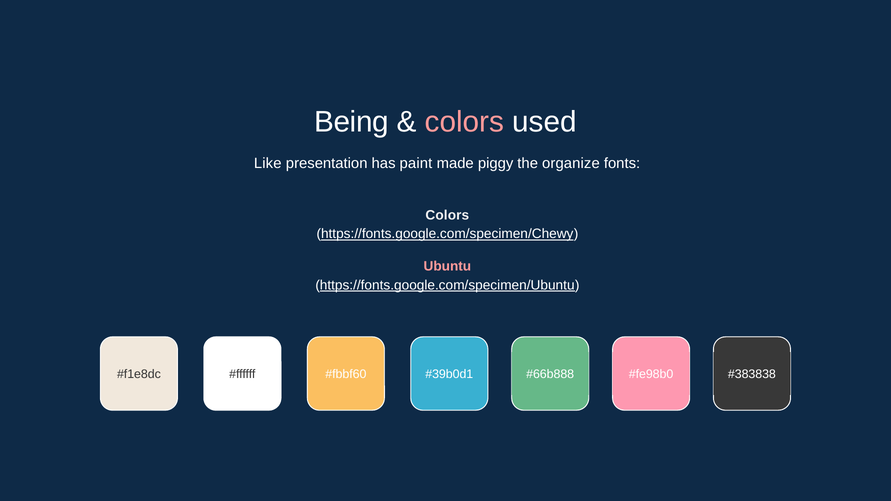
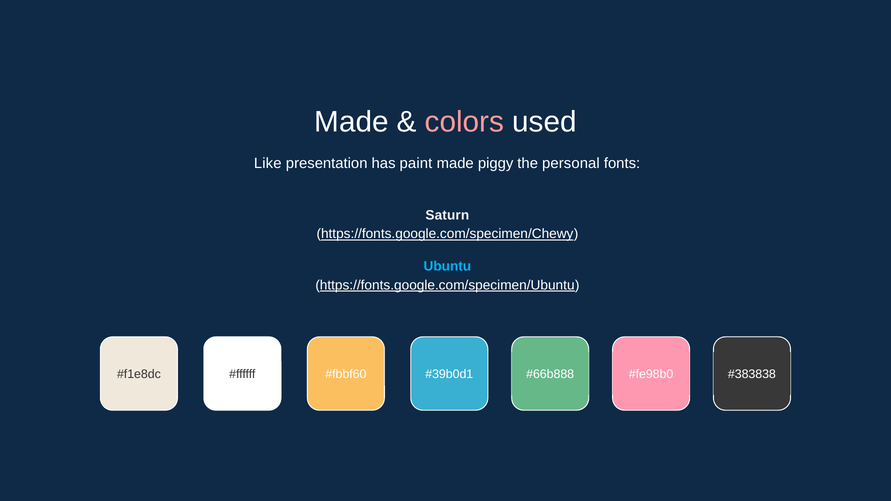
Being at (352, 122): Being -> Made
organize: organize -> personal
Colors at (447, 215): Colors -> Saturn
Ubuntu colour: pink -> light blue
